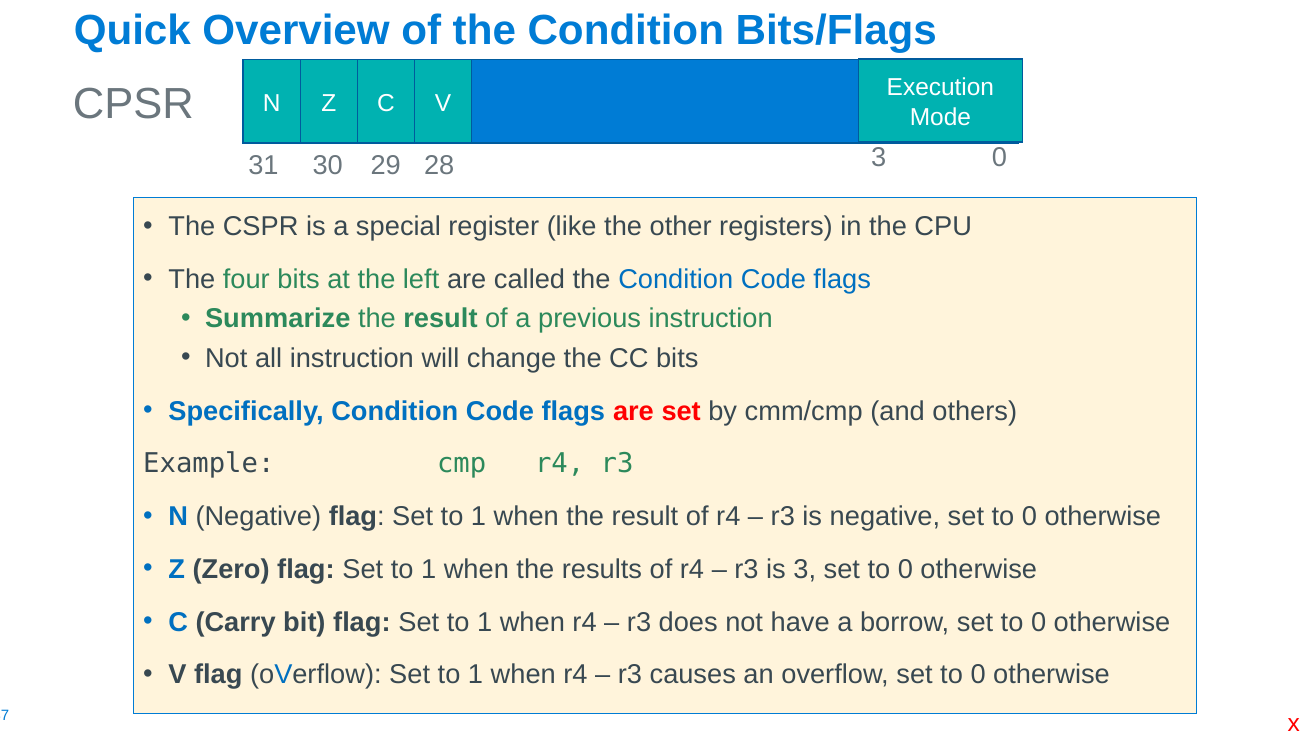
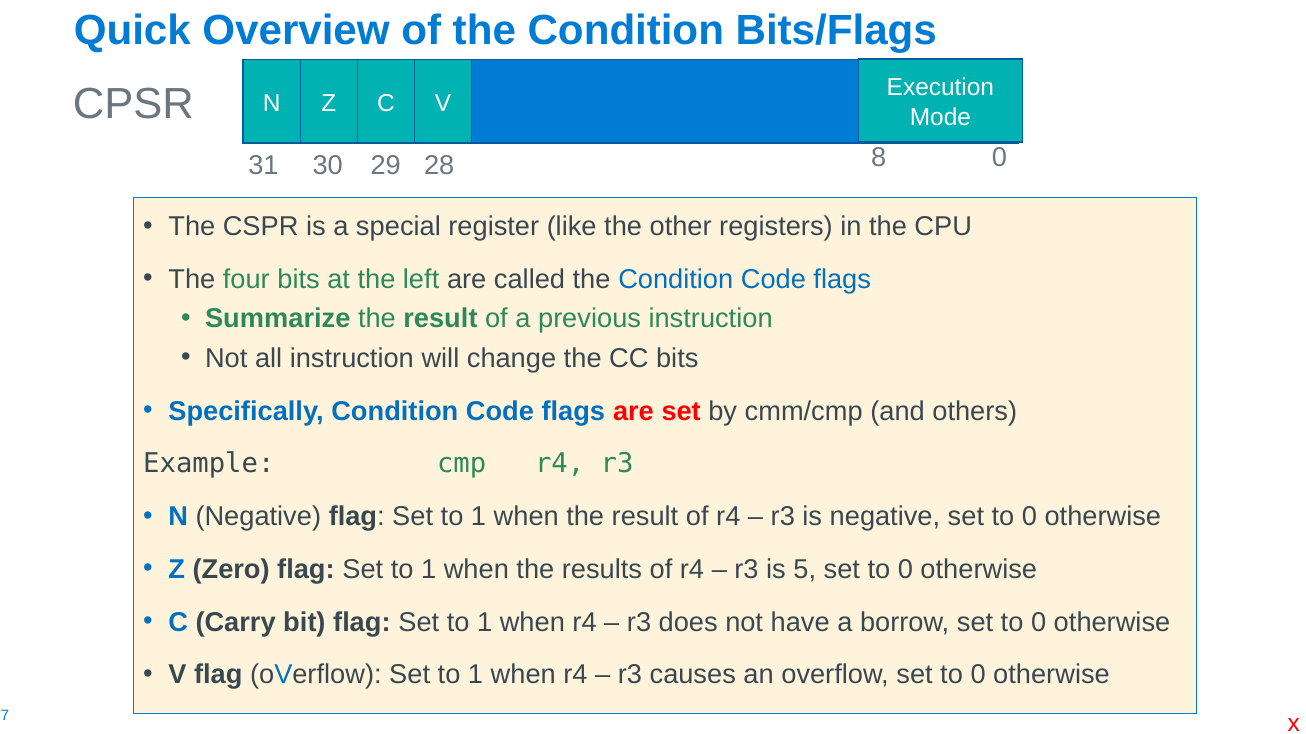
28 3: 3 -> 8
is 3: 3 -> 5
